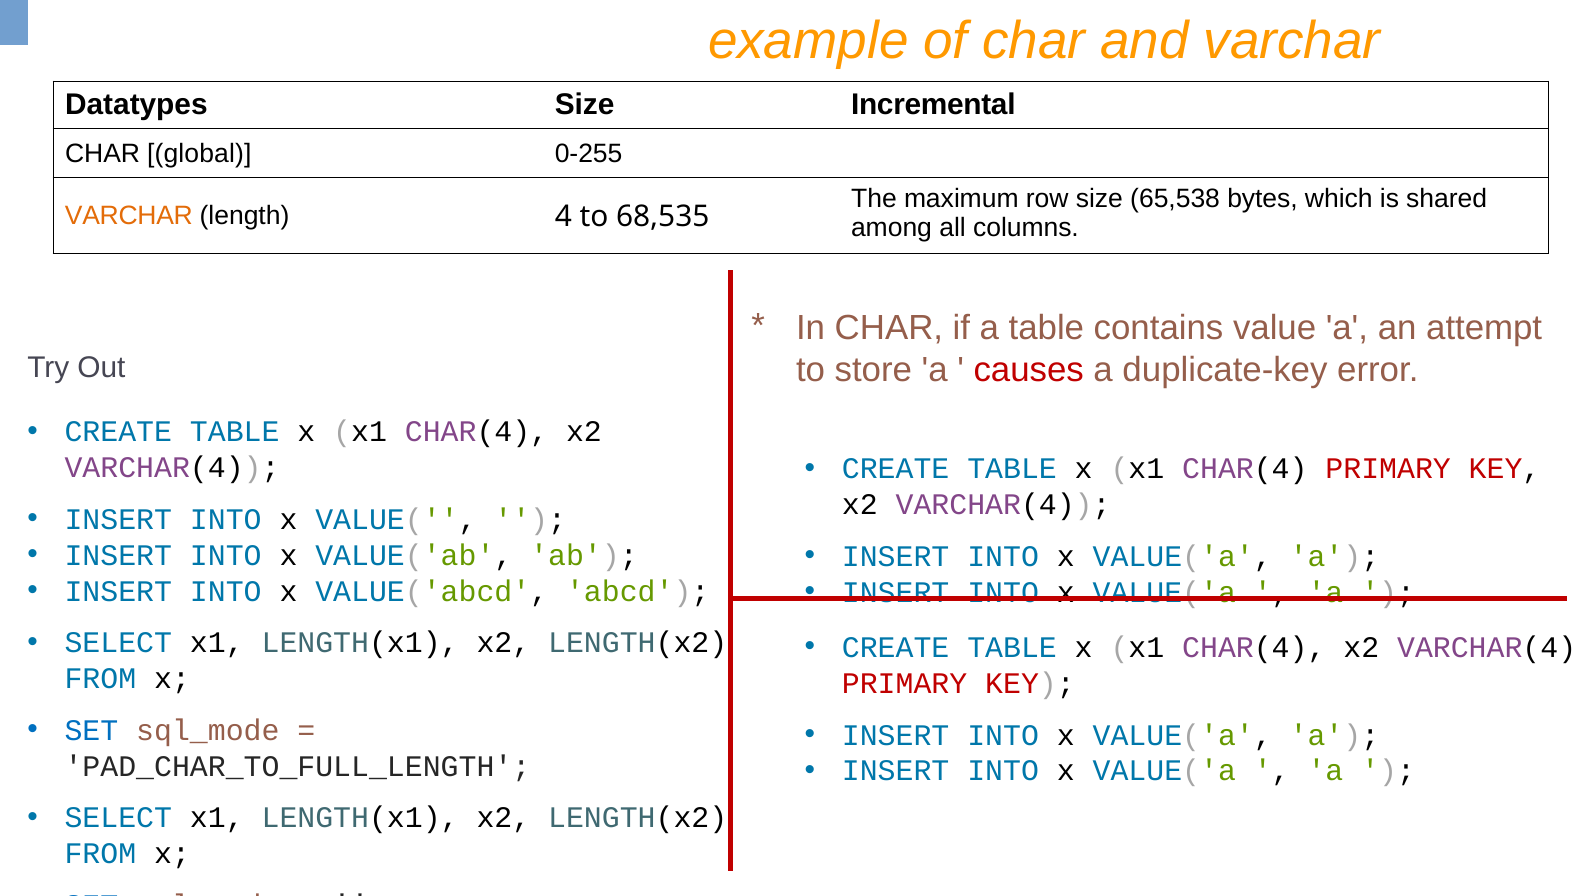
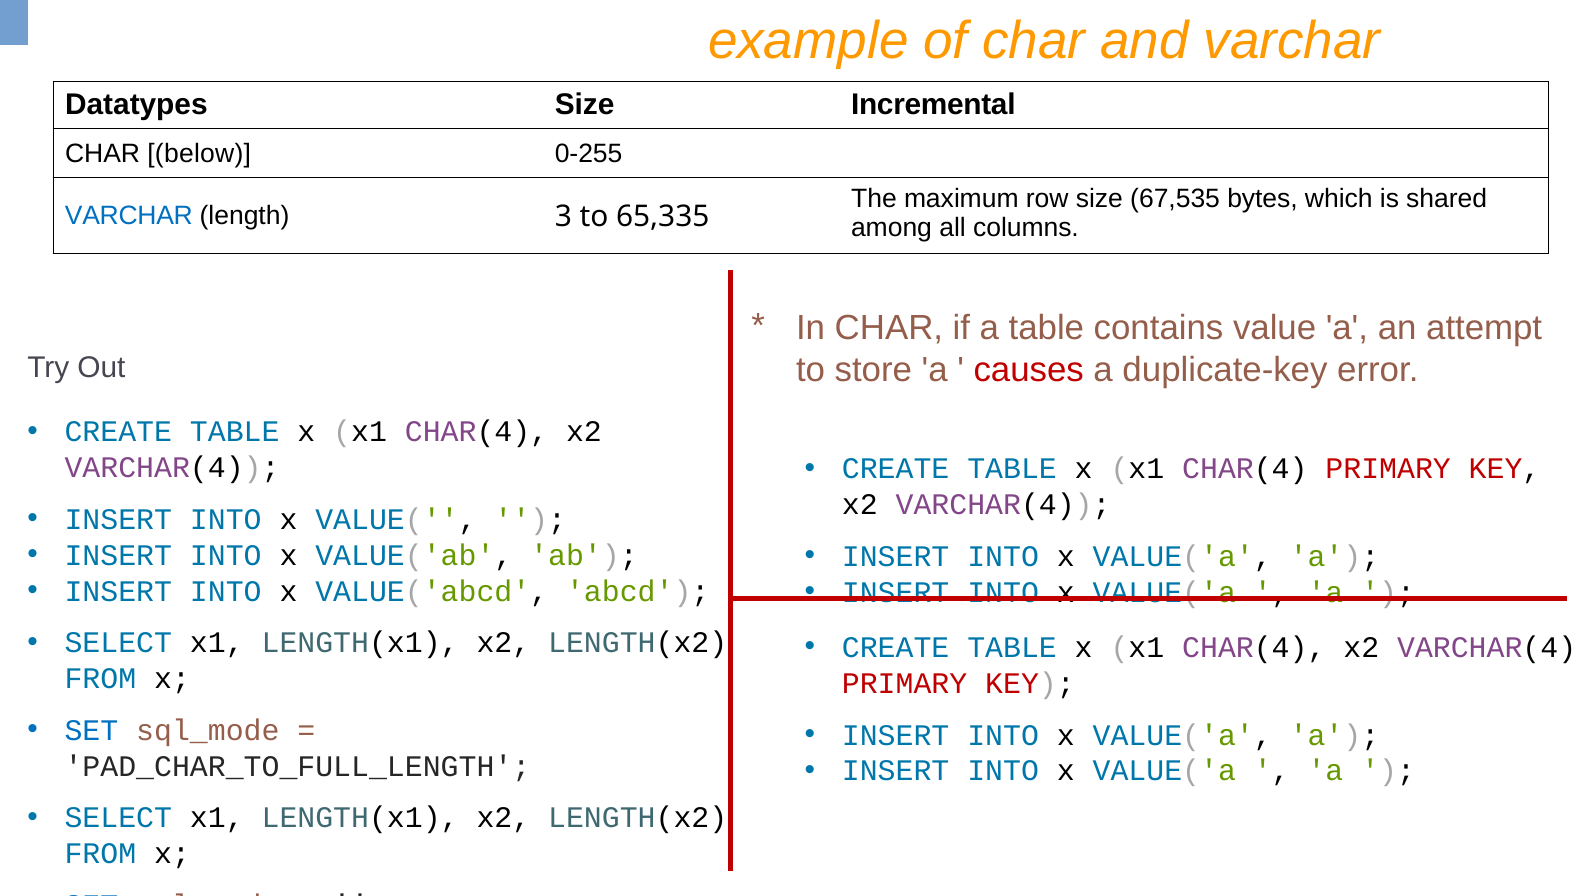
global: global -> below
65,538: 65,538 -> 67,535
VARCHAR at (129, 215) colour: orange -> blue
4: 4 -> 3
68,535: 68,535 -> 65,335
